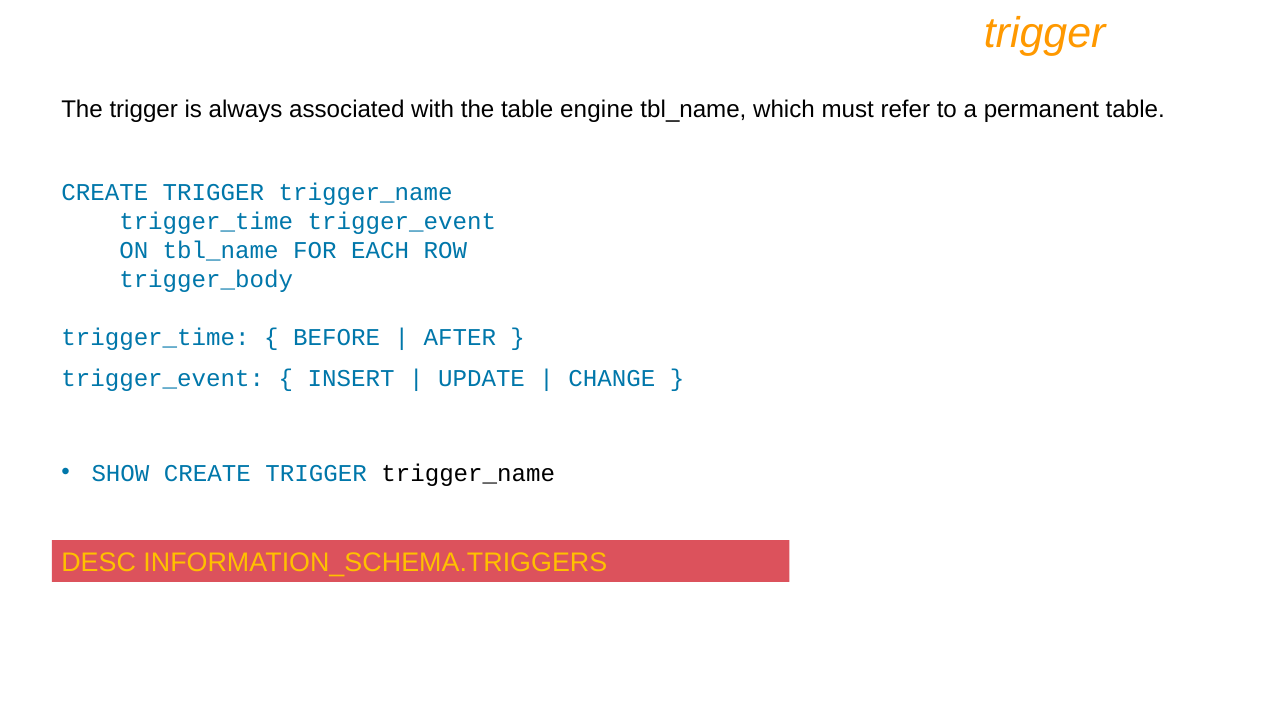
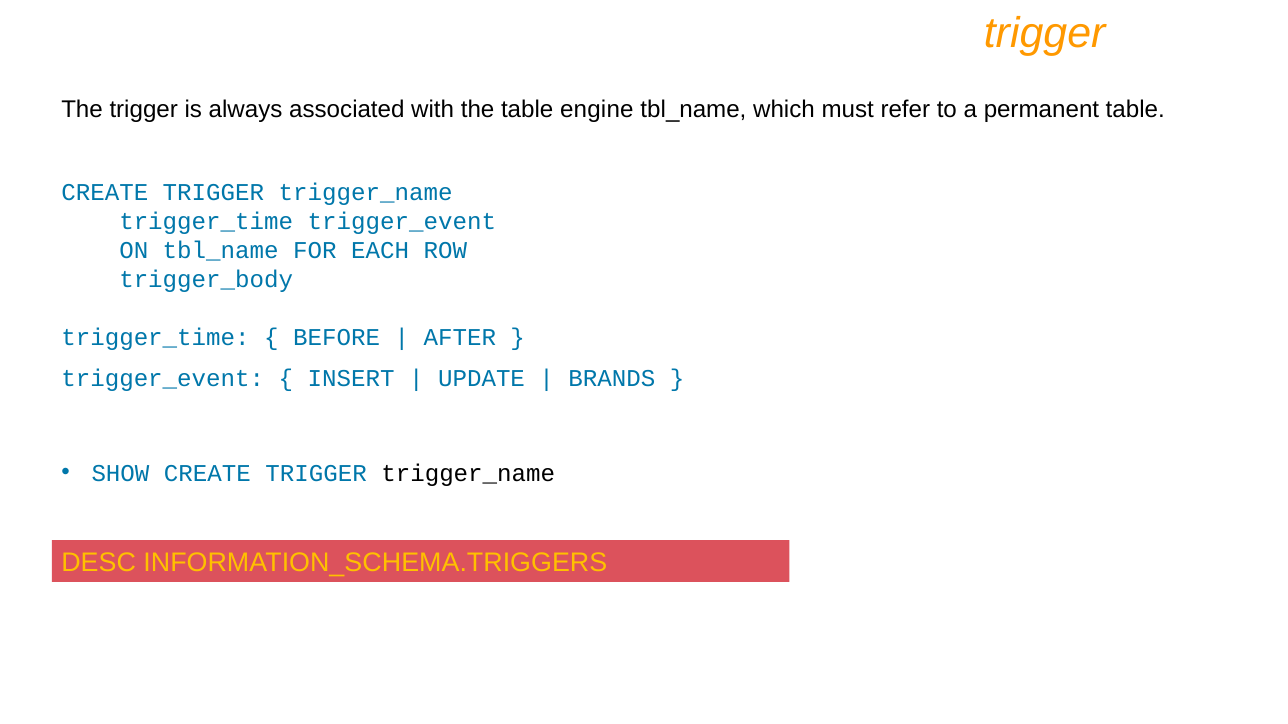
CHANGE: CHANGE -> BRANDS
